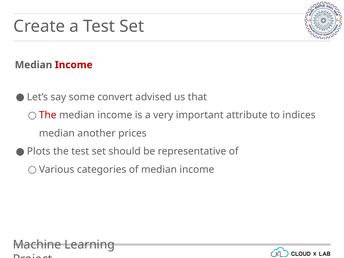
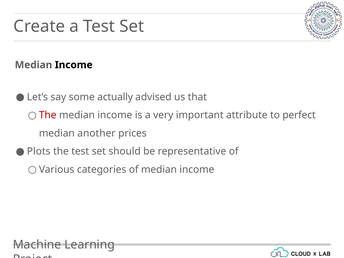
Income at (74, 65) colour: red -> black
convert: convert -> actually
indices: indices -> perfect
